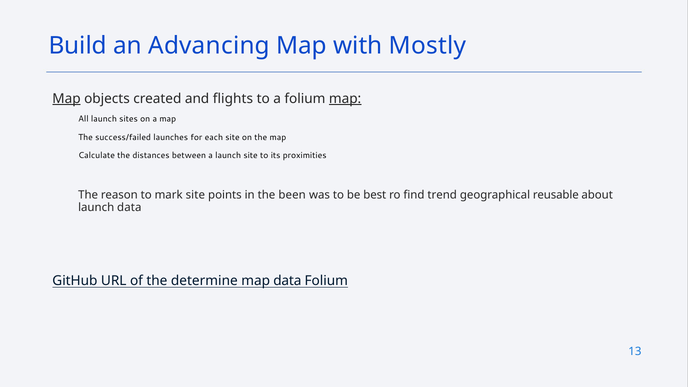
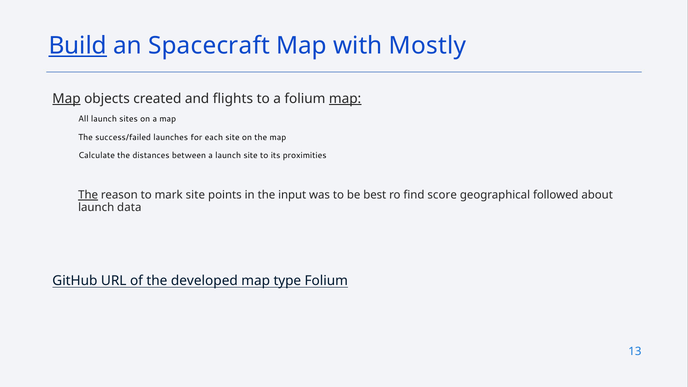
Build underline: none -> present
Advancing: Advancing -> Spacecraft
The at (88, 195) underline: none -> present
been: been -> input
trend: trend -> score
reusable: reusable -> followed
determine: determine -> developed
map data: data -> type
